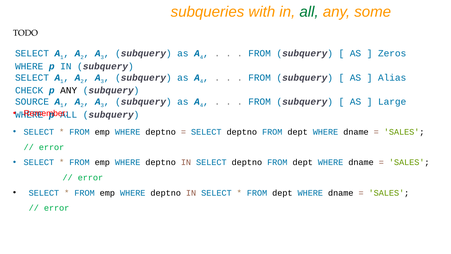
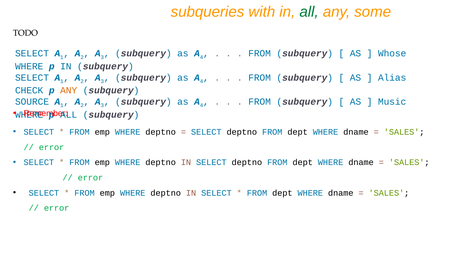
Zeros: Zeros -> Whose
ANY at (69, 90) colour: black -> orange
Large: Large -> Music
